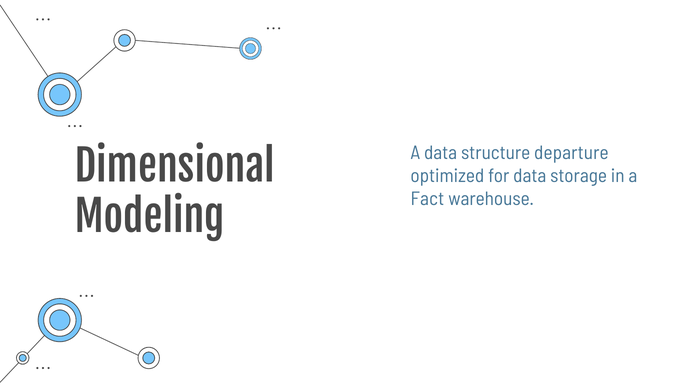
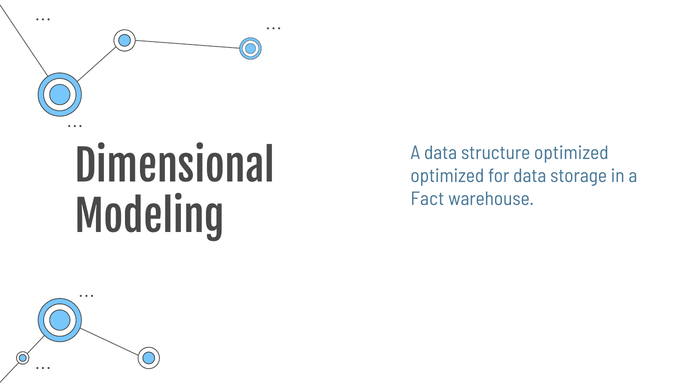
structure departure: departure -> optimized
